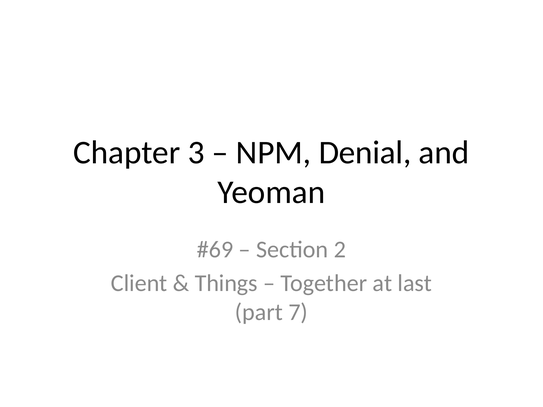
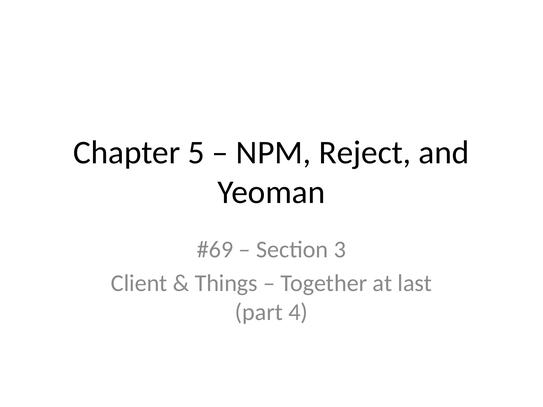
3: 3 -> 5
Denial: Denial -> Reject
2: 2 -> 3
7: 7 -> 4
